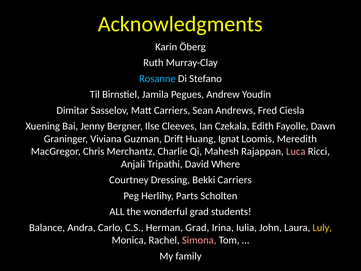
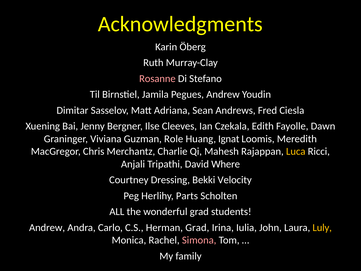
Rosanne colour: light blue -> pink
Matt Carriers: Carriers -> Adriana
Drift: Drift -> Role
Luca colour: pink -> yellow
Bekki Carriers: Carriers -> Velocity
Balance at (47, 227): Balance -> Andrew
